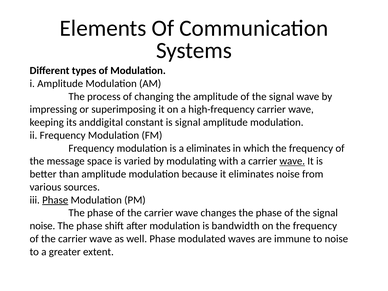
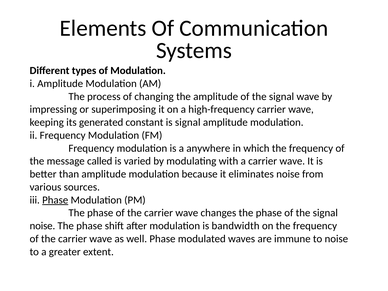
anddigital: anddigital -> generated
a eliminates: eliminates -> anywhere
space: space -> called
wave at (292, 161) underline: present -> none
